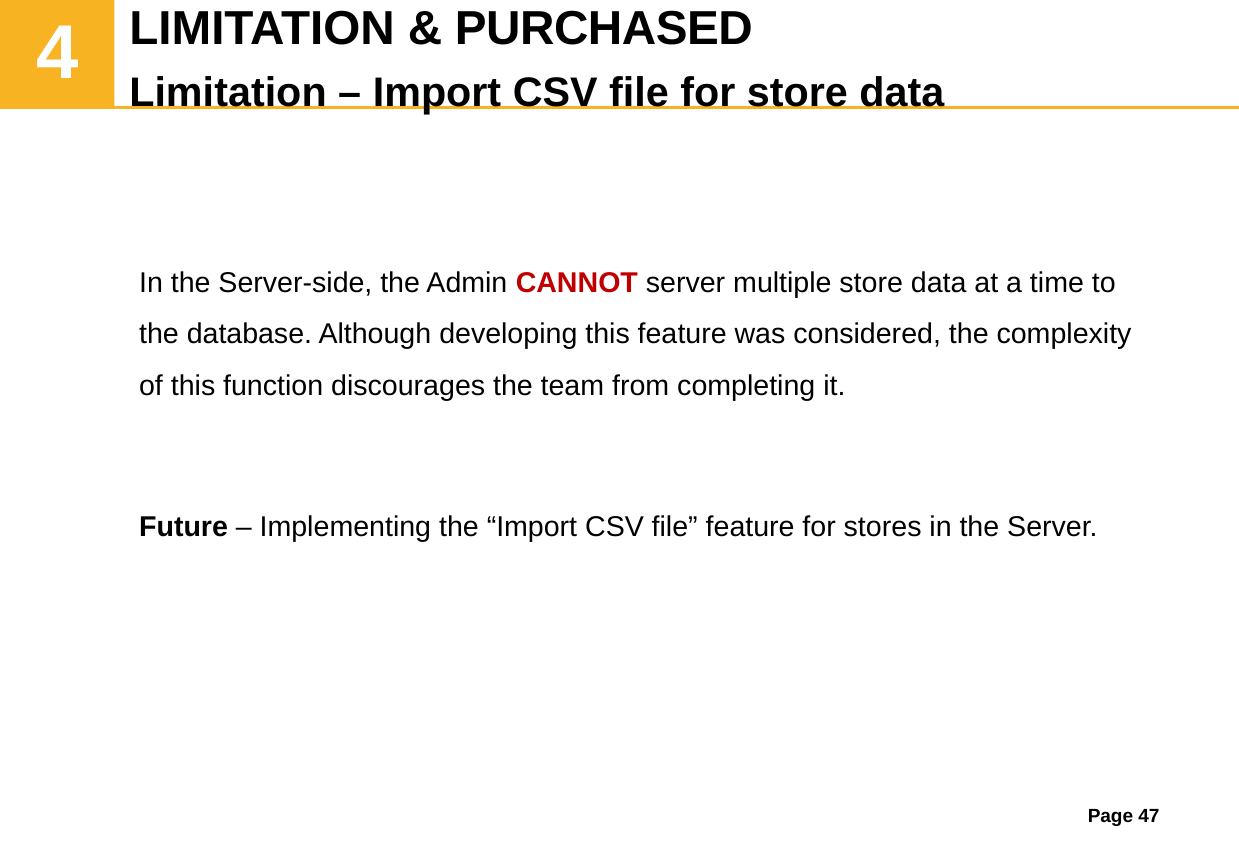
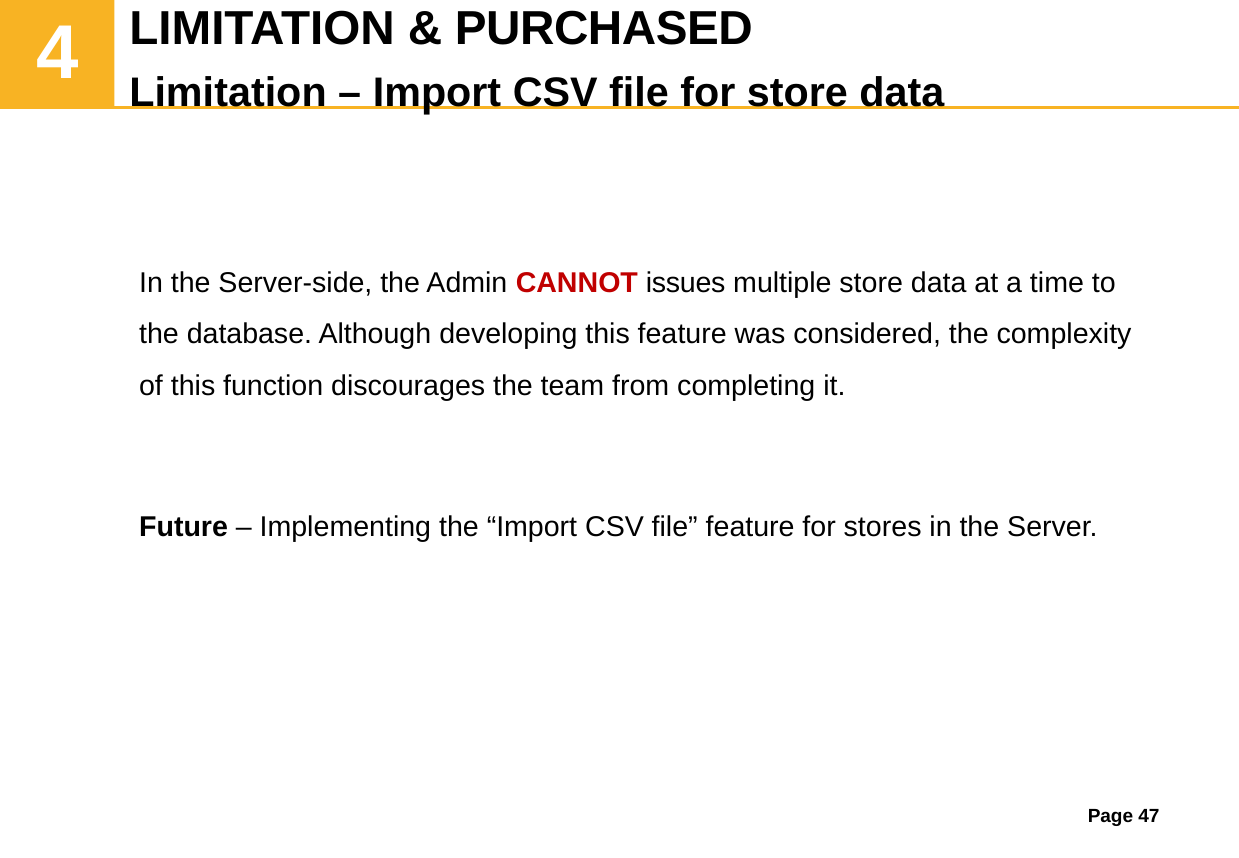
CANNOT server: server -> issues
